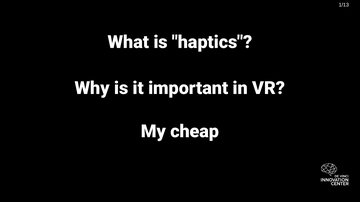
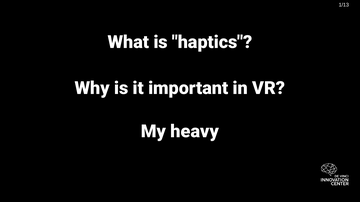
cheap: cheap -> heavy
